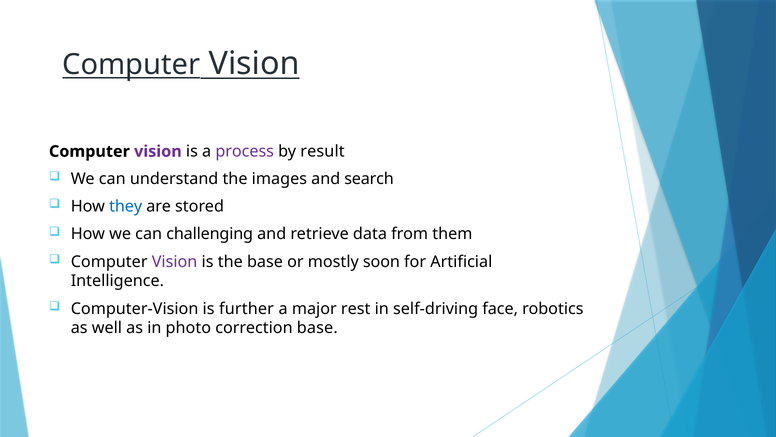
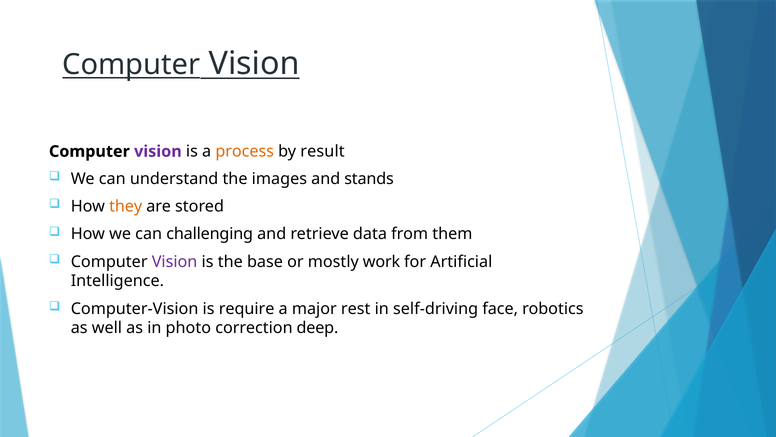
process colour: purple -> orange
search: search -> stands
they colour: blue -> orange
soon: soon -> work
further: further -> require
correction base: base -> deep
